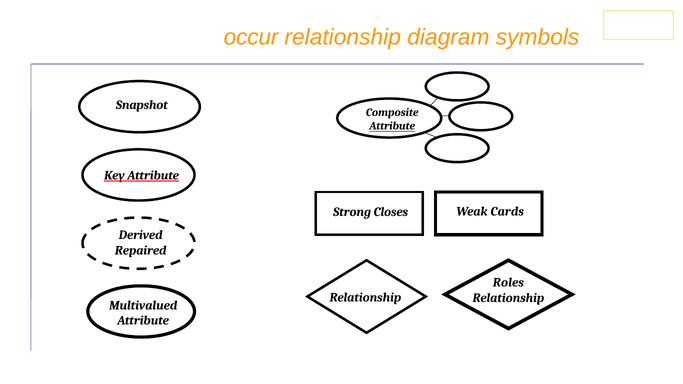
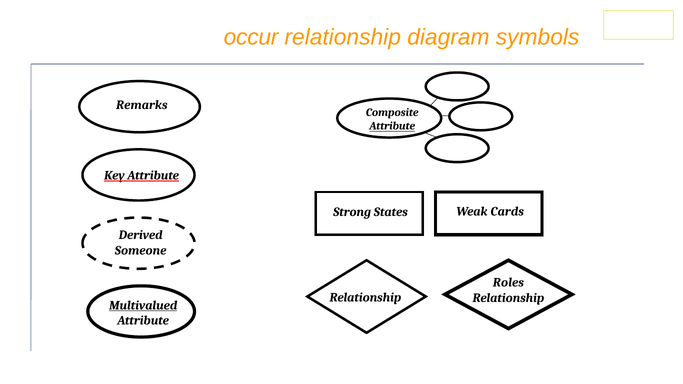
Snapshot: Snapshot -> Remarks
Closes: Closes -> States
Repaired: Repaired -> Someone
Multivalued underline: none -> present
